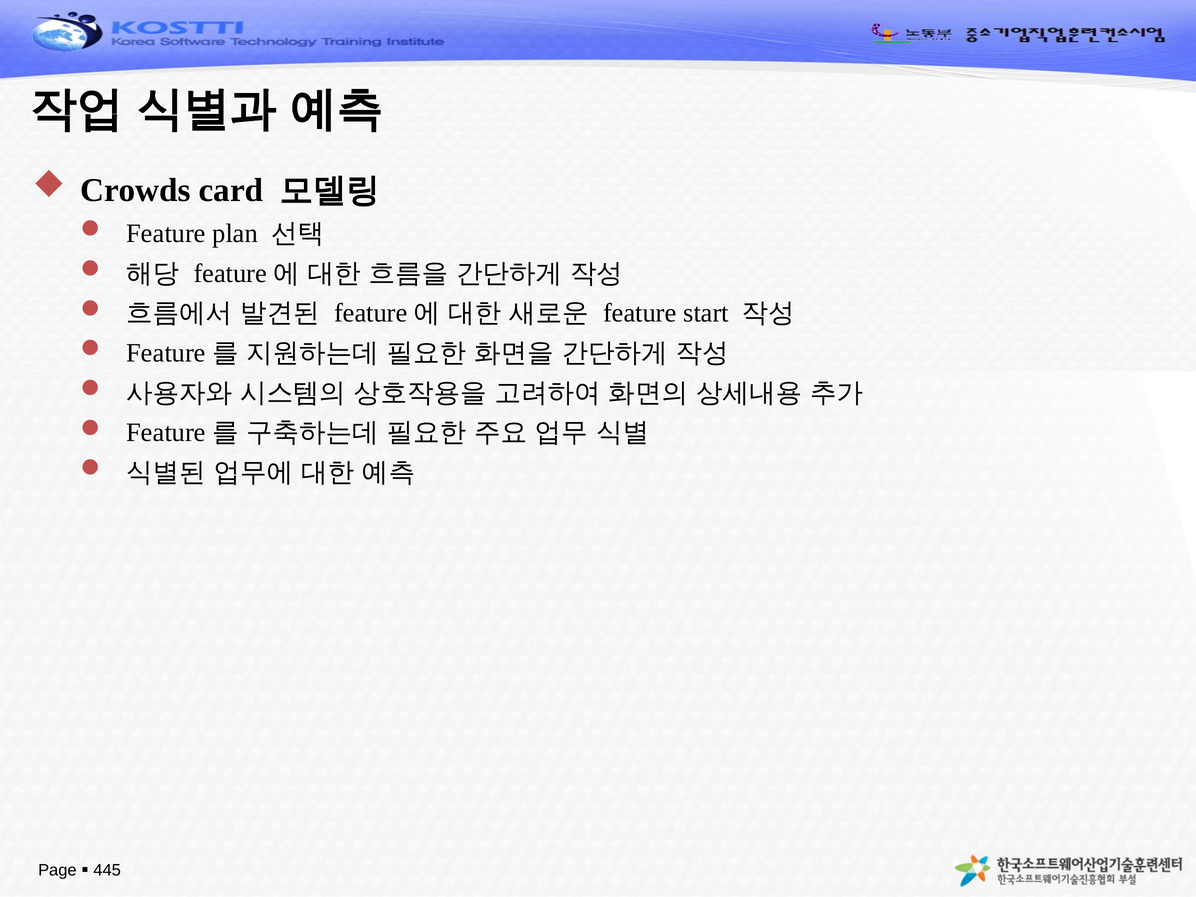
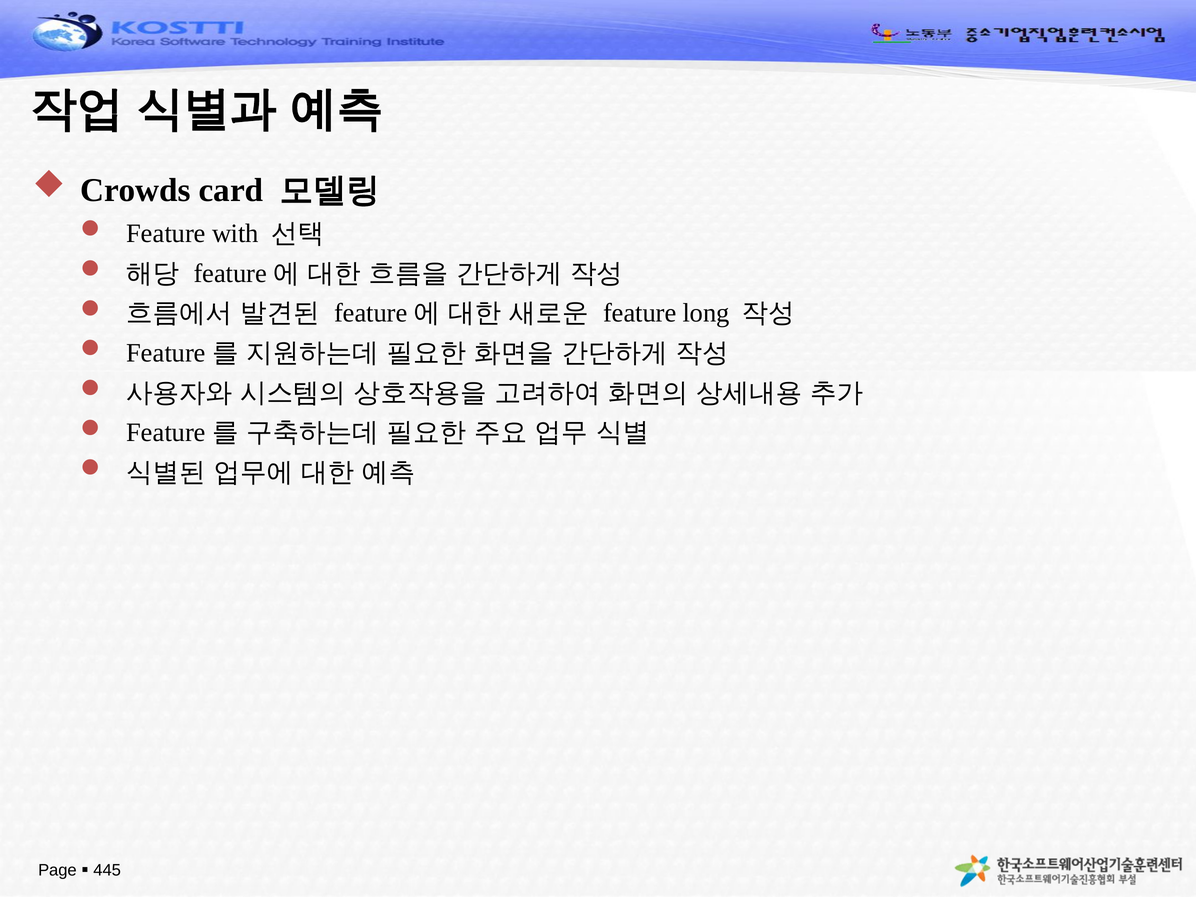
plan: plan -> with
start: start -> long
